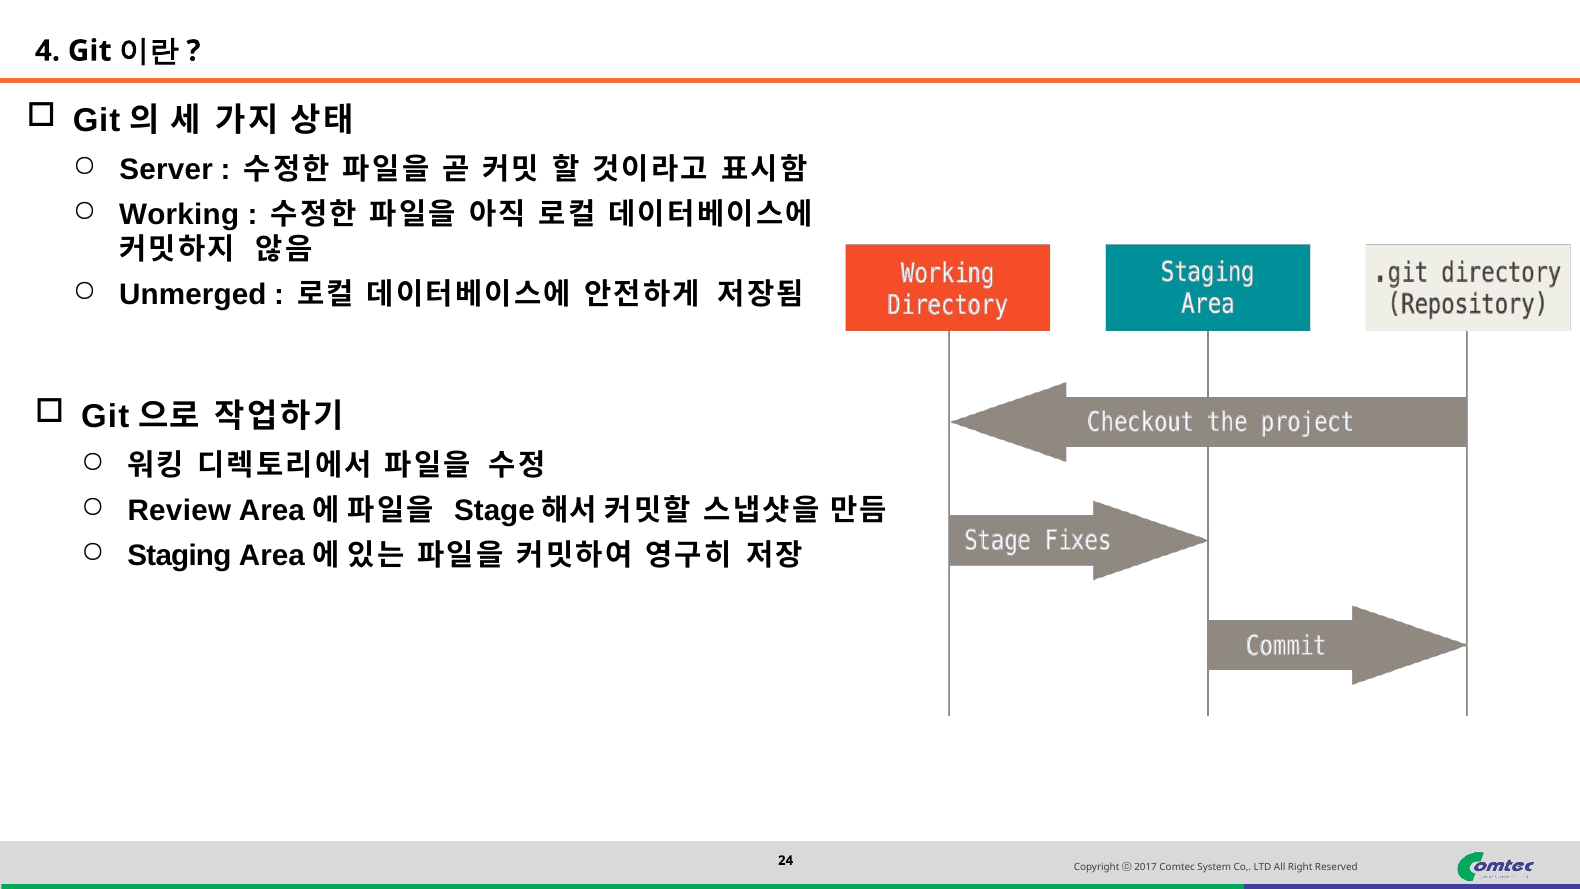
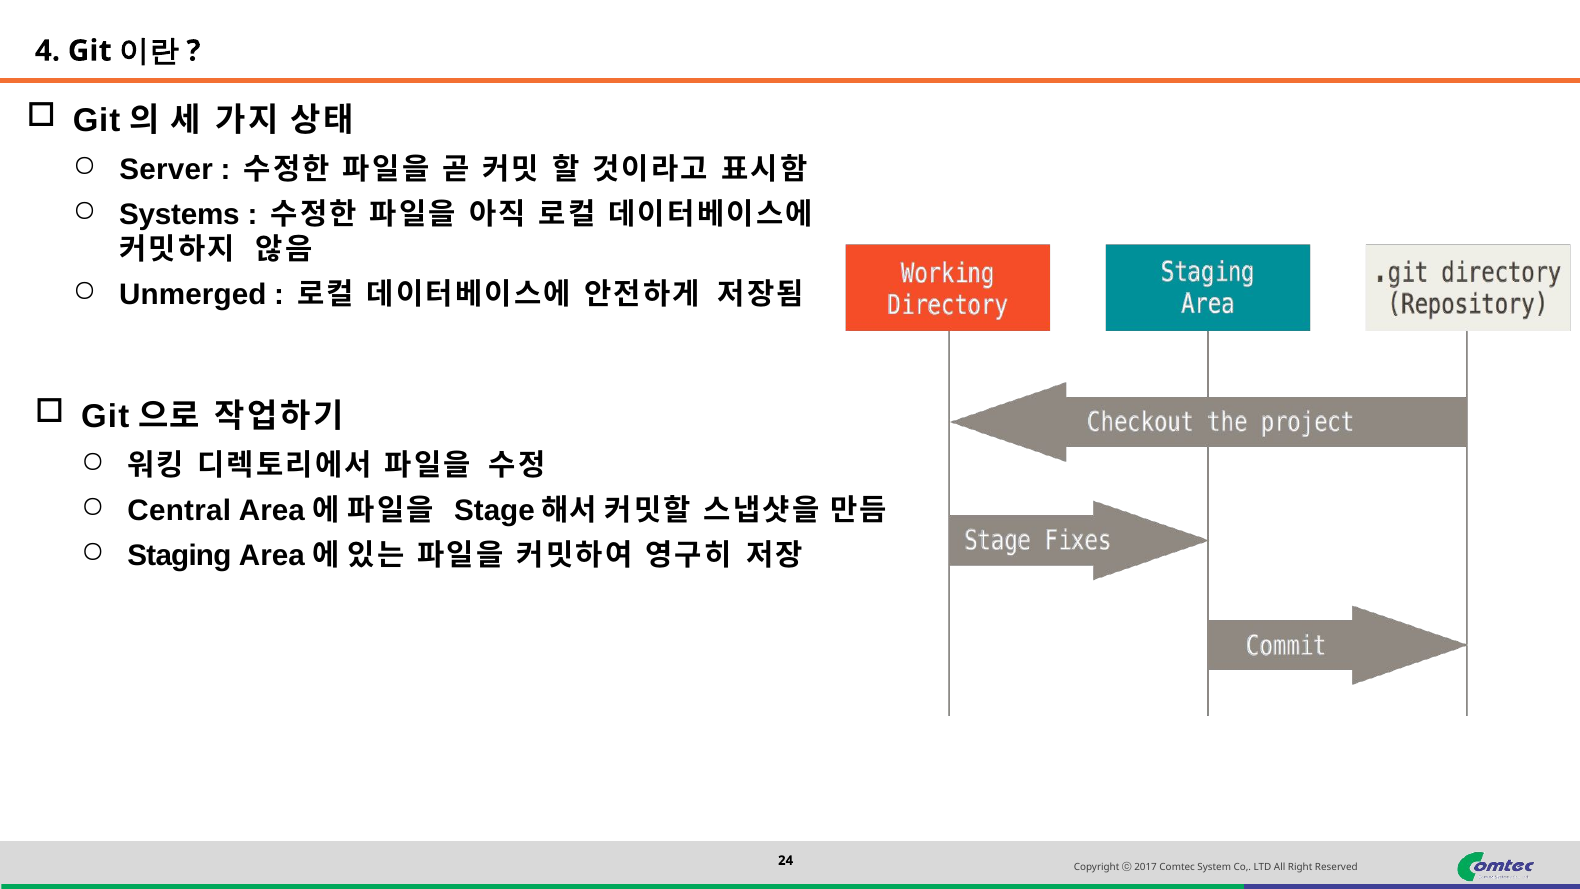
Working: Working -> Systems
Review: Review -> Central
